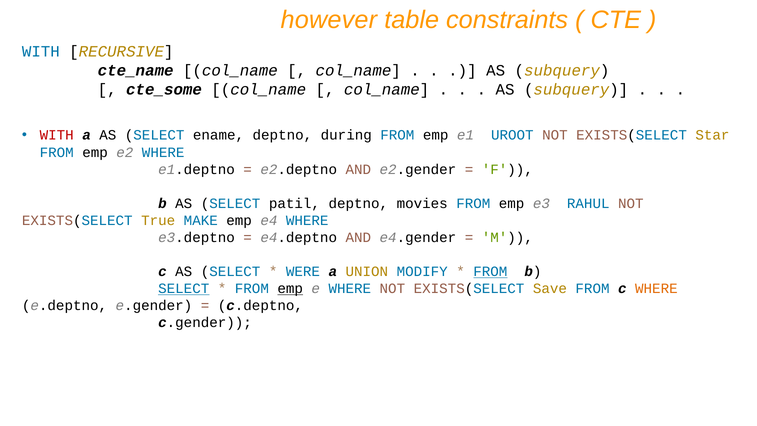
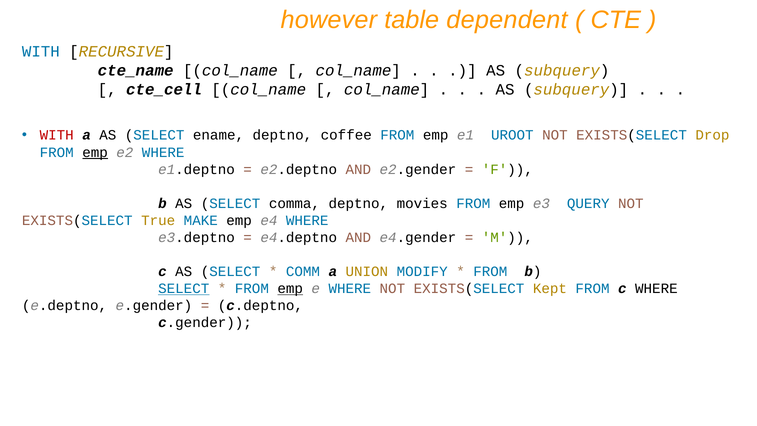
constraints: constraints -> dependent
cte_some: cte_some -> cte_cell
during: during -> coffee
Star: Star -> Drop
emp at (95, 152) underline: none -> present
patil: patil -> comma
RAHUL: RAHUL -> QUERY
WERE: WERE -> COMM
FROM at (490, 271) underline: present -> none
Save: Save -> Kept
WHERE at (656, 289) colour: orange -> black
